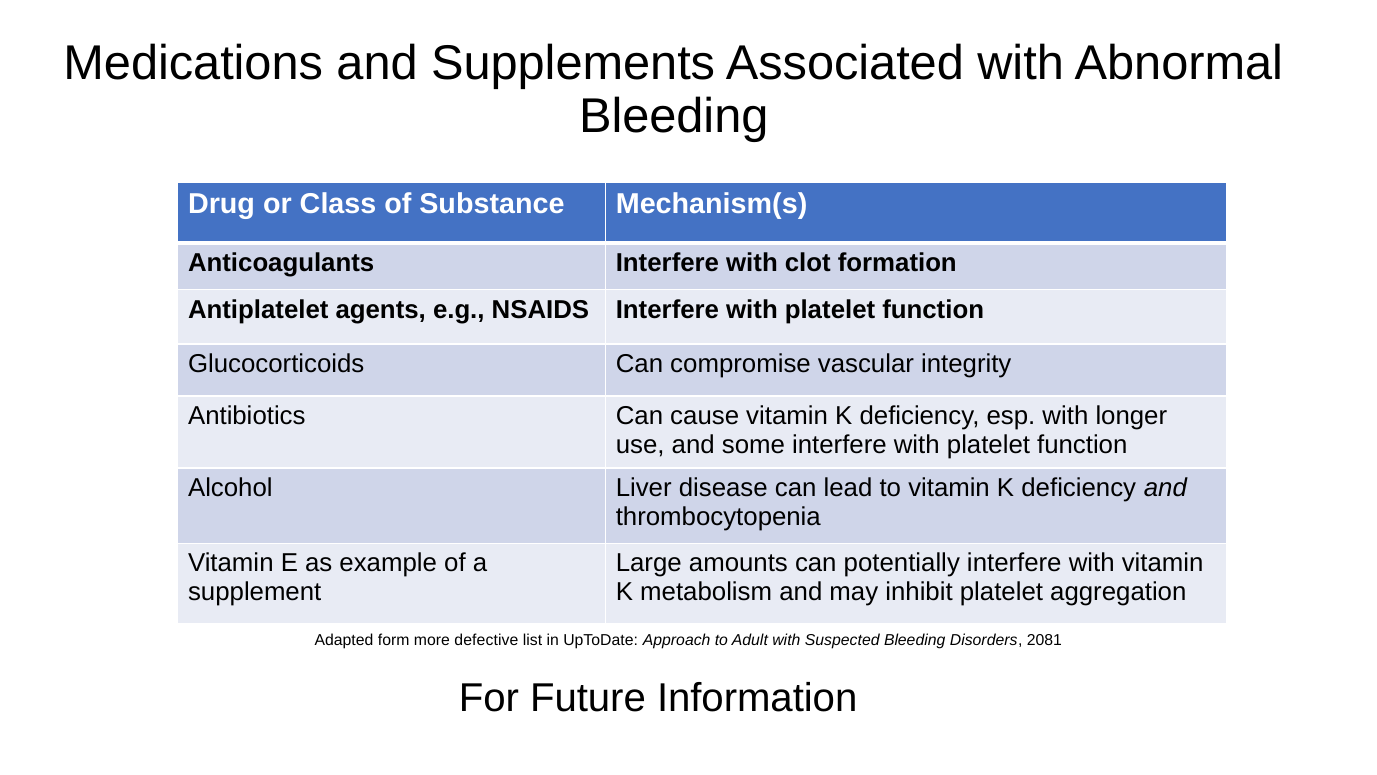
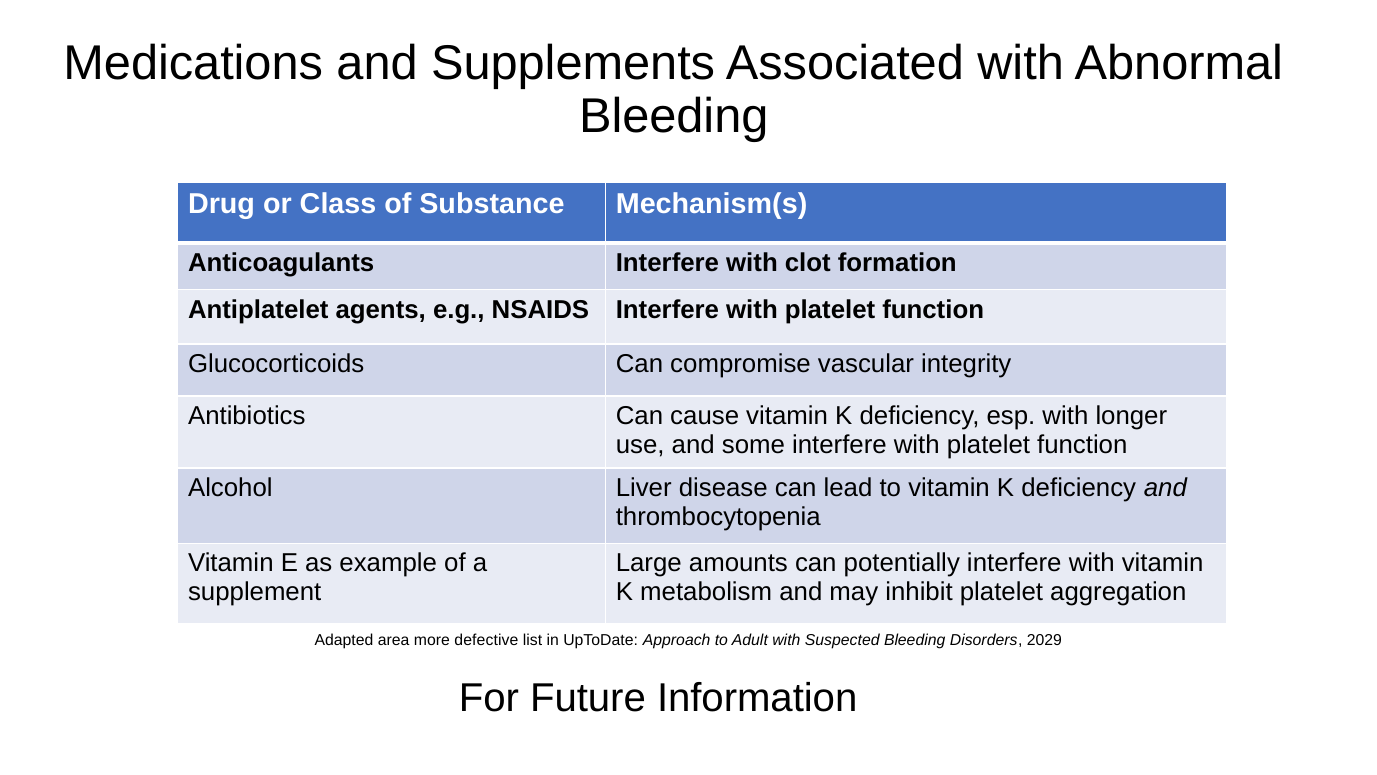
form: form -> area
2081: 2081 -> 2029
